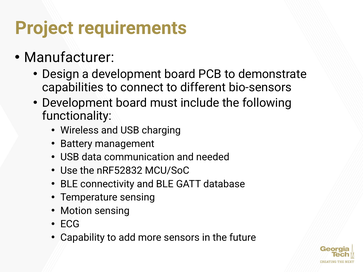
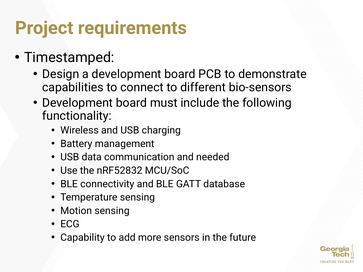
Manufacturer: Manufacturer -> Timestamped
